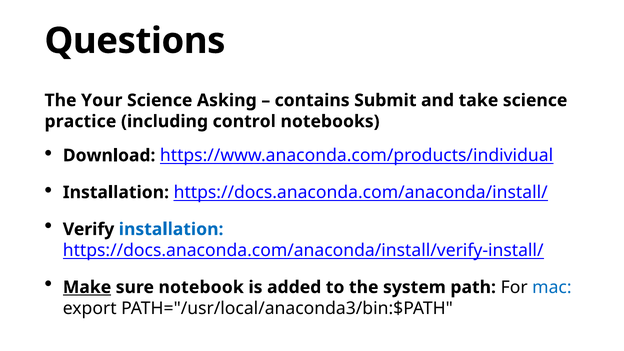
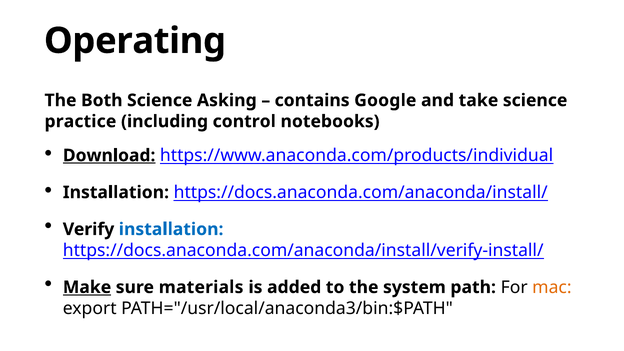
Questions: Questions -> Operating
Your: Your -> Both
Submit: Submit -> Google
Download underline: none -> present
notebook: notebook -> materials
mac colour: blue -> orange
